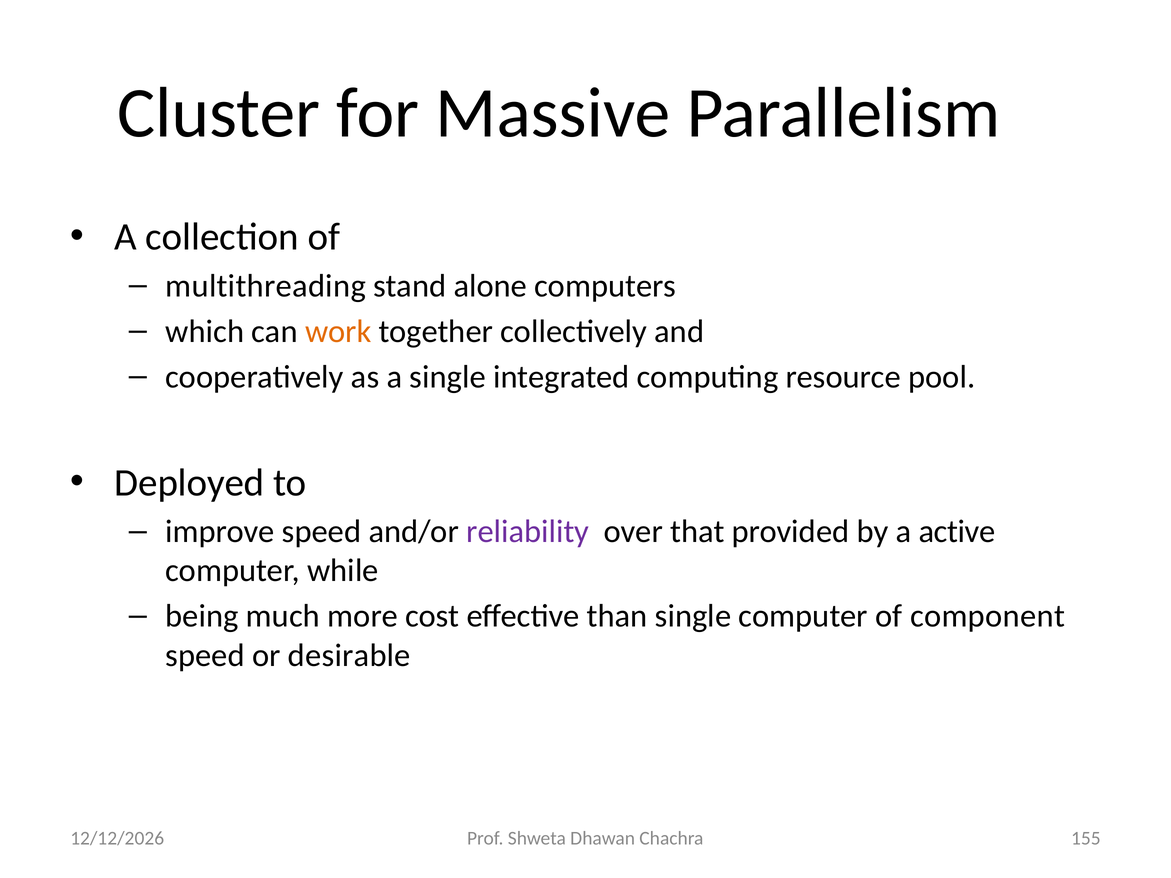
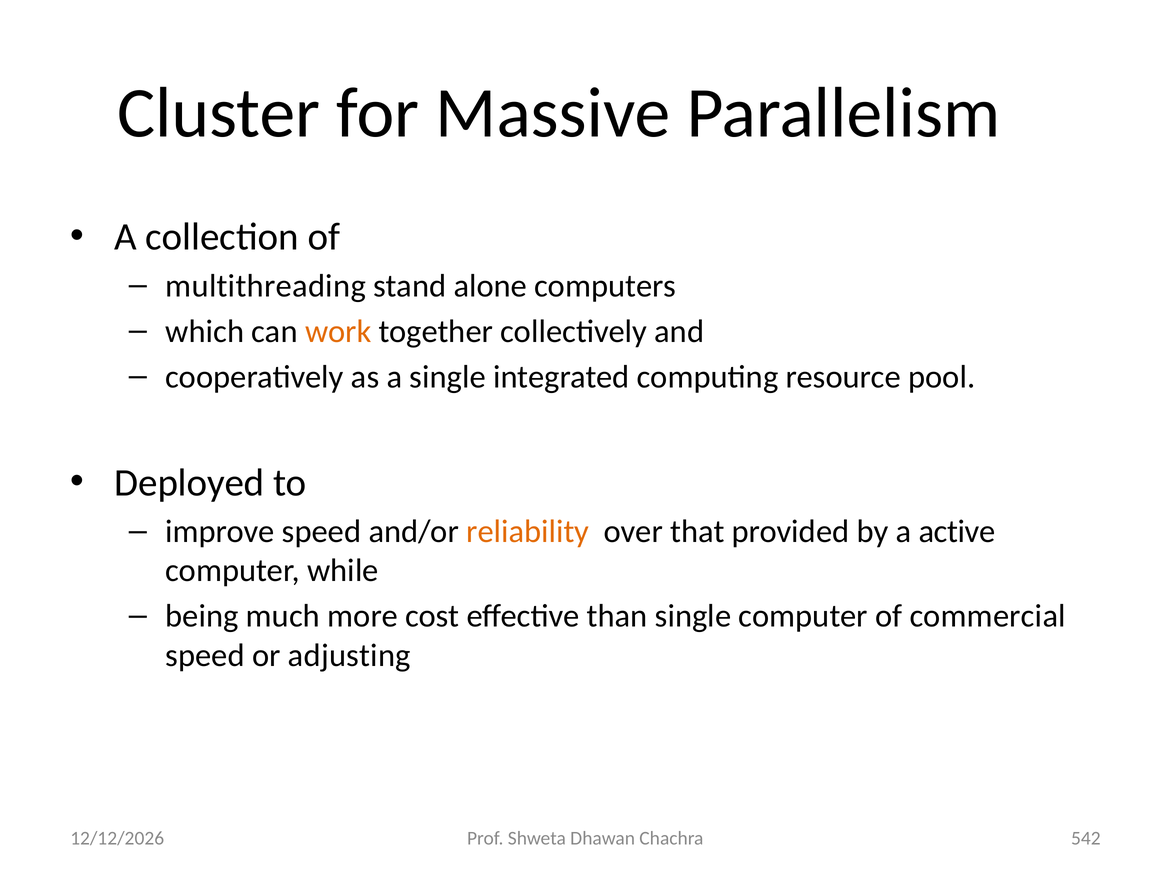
reliability colour: purple -> orange
component: component -> commercial
desirable: desirable -> adjusting
155: 155 -> 542
